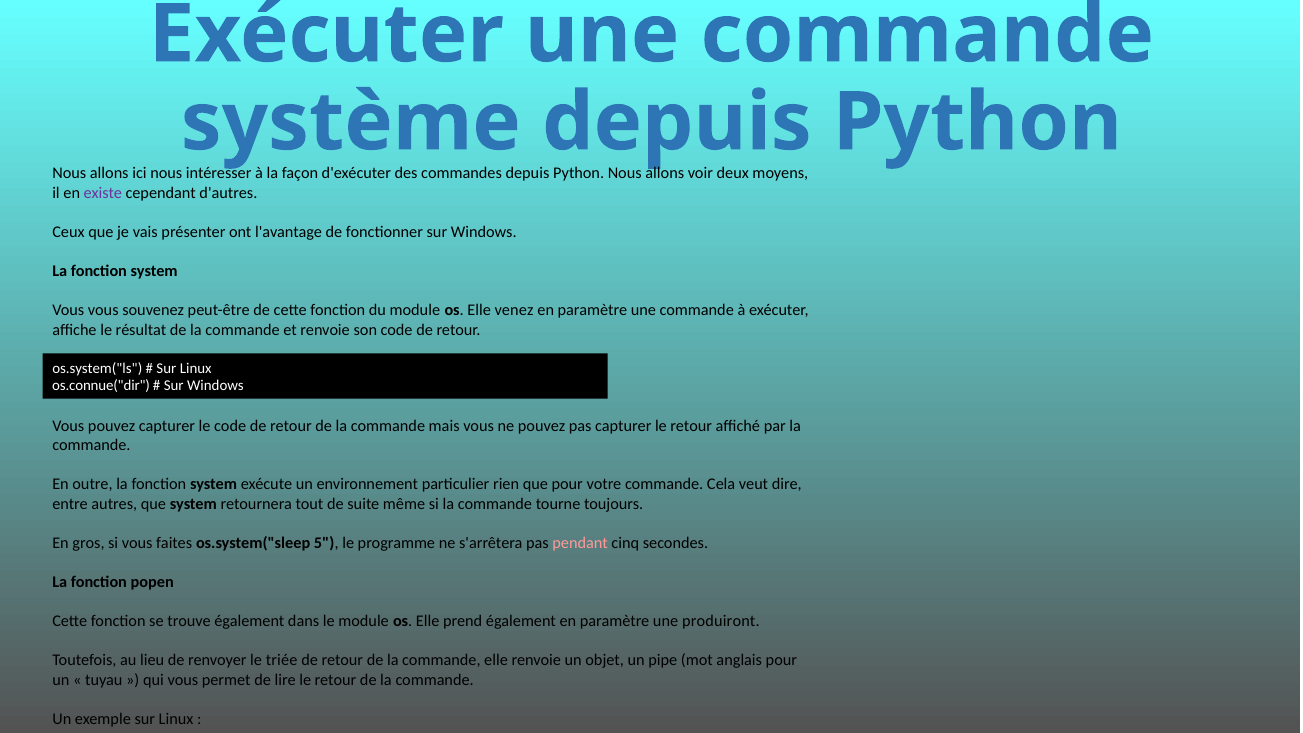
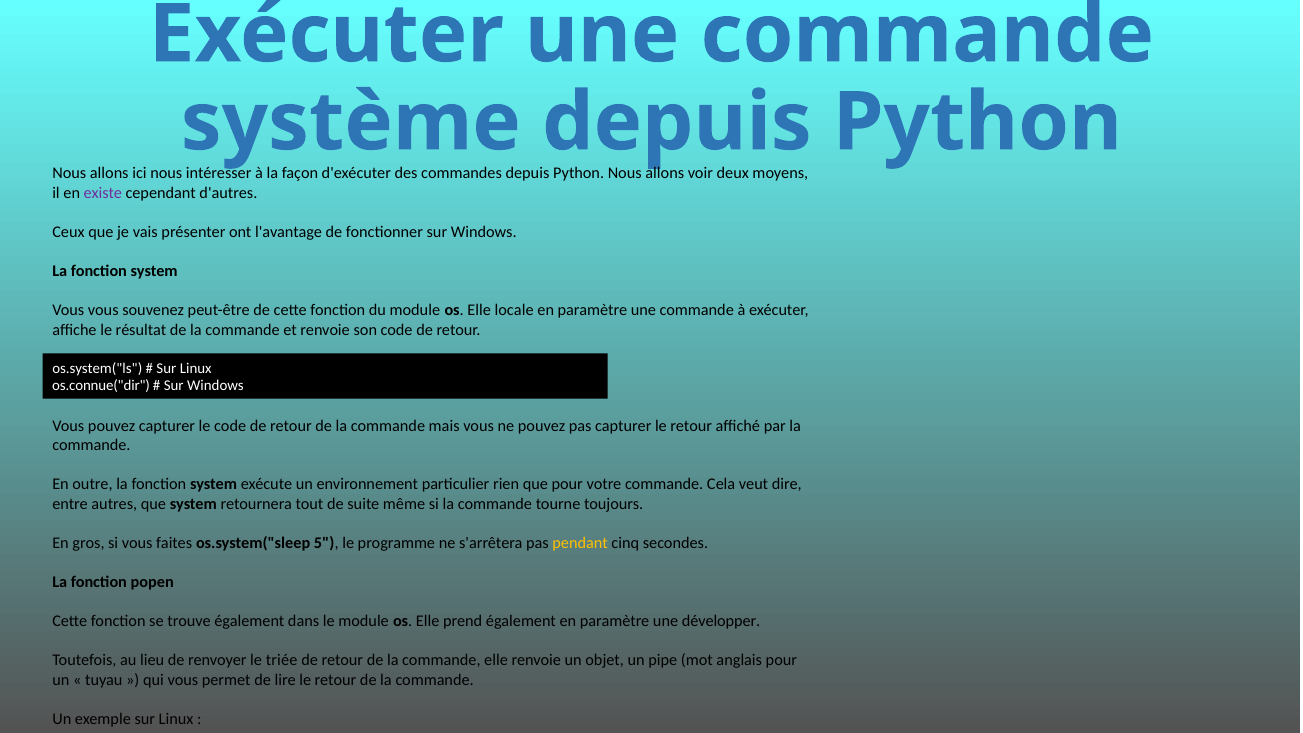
venez: venez -> locale
pendant colour: pink -> yellow
produiront: produiront -> développer
